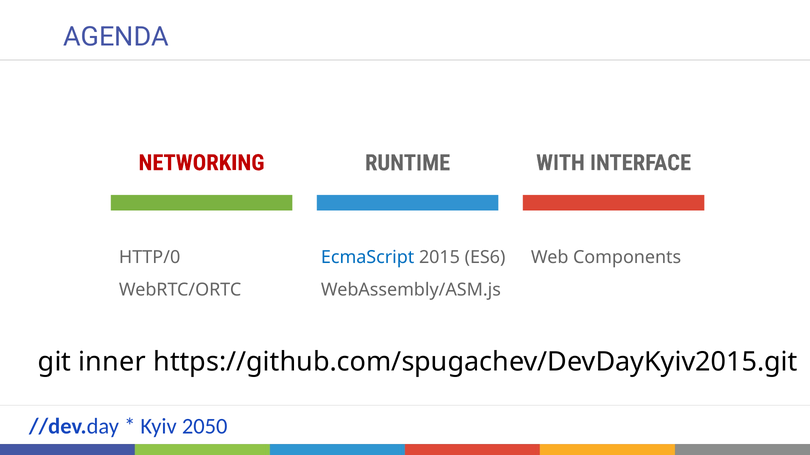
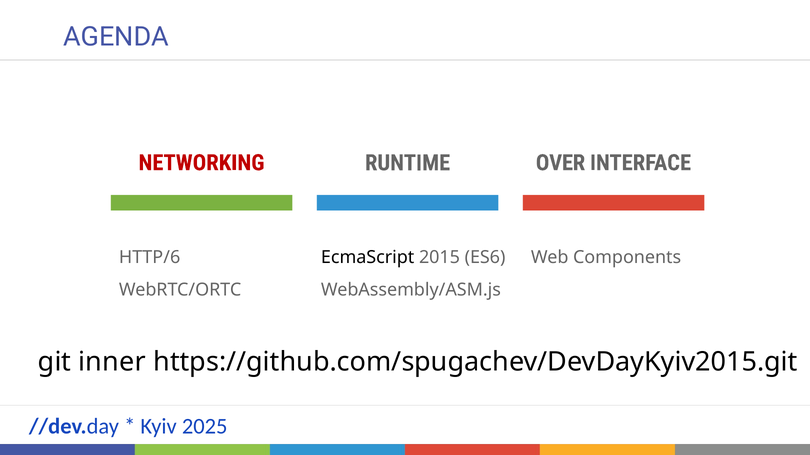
WITH: WITH -> OVER
HTTP/0: HTTP/0 -> HTTP/6
EcmaScript colour: blue -> black
2050: 2050 -> 2025
